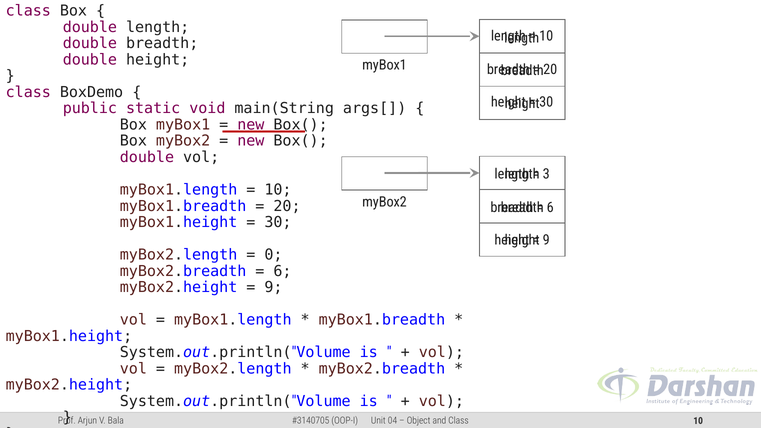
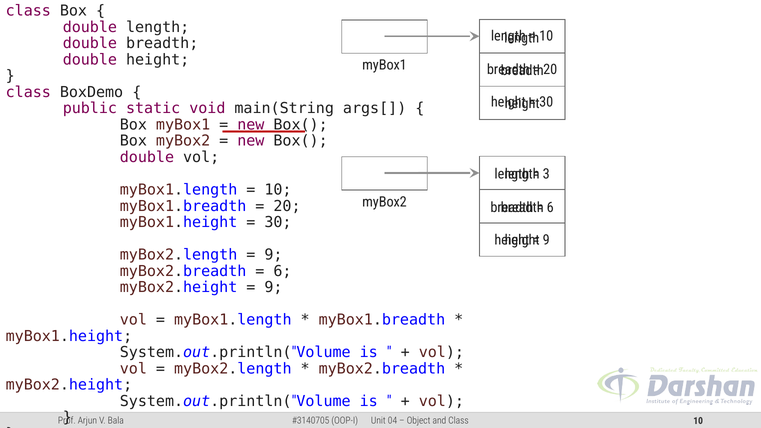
0 at (273, 255): 0 -> 9
